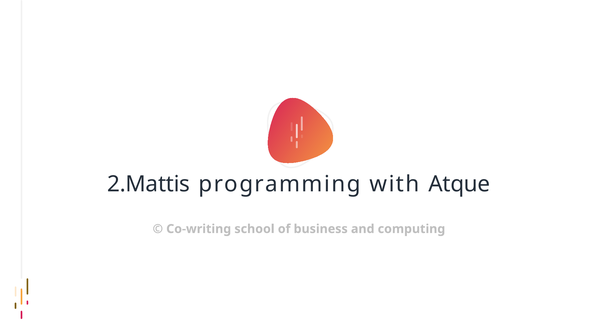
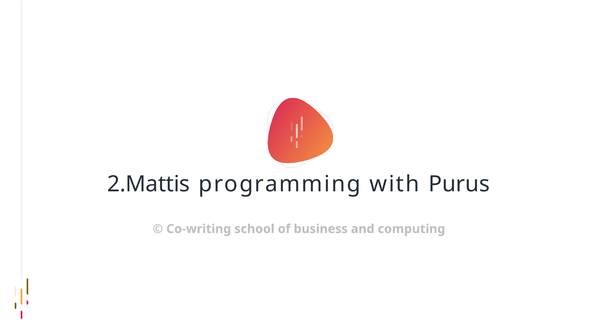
Atque: Atque -> Purus
